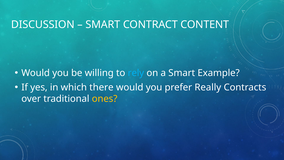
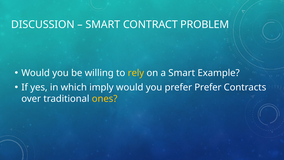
CONTENT: CONTENT -> PROBLEM
rely colour: light blue -> yellow
there: there -> imply
prefer Really: Really -> Prefer
